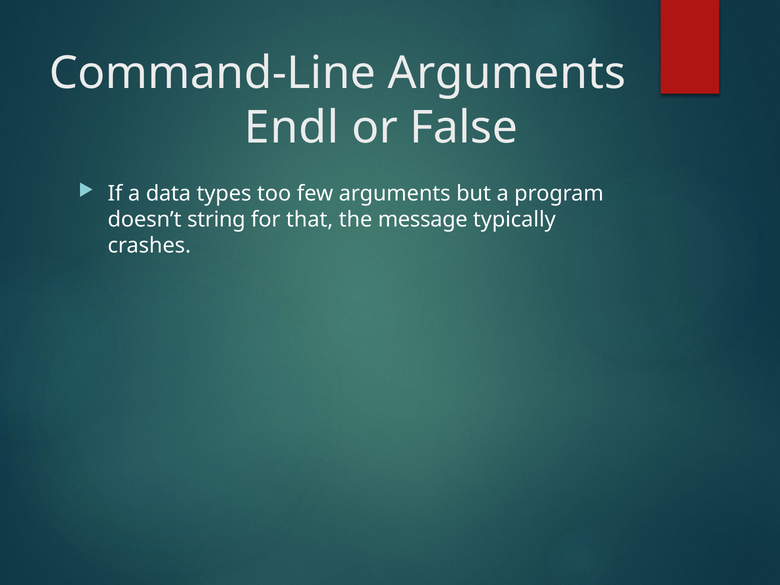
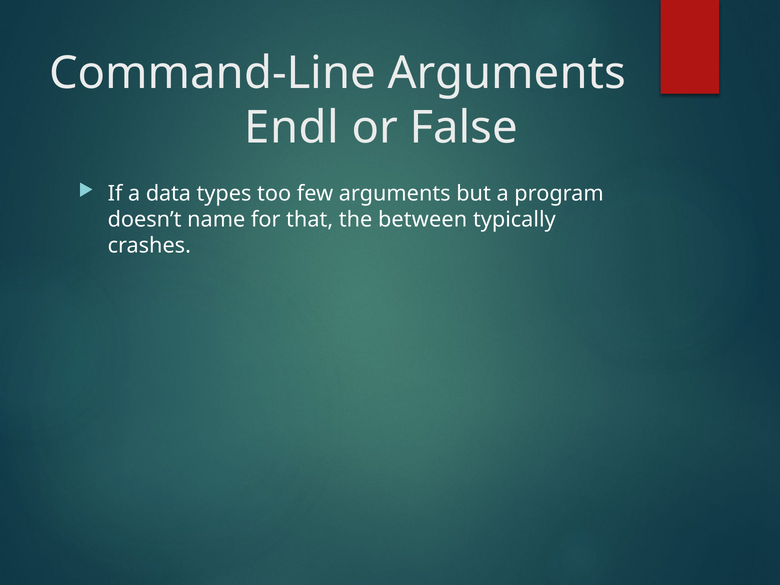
string: string -> name
message: message -> between
